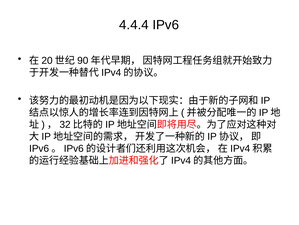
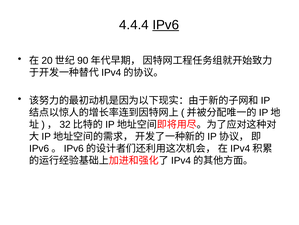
IPv6 underline: none -> present
